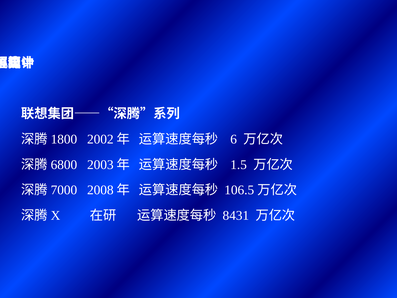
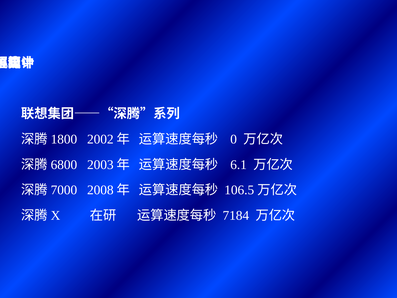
6: 6 -> 0
1.5: 1.5 -> 6.1
8431: 8431 -> 7184
